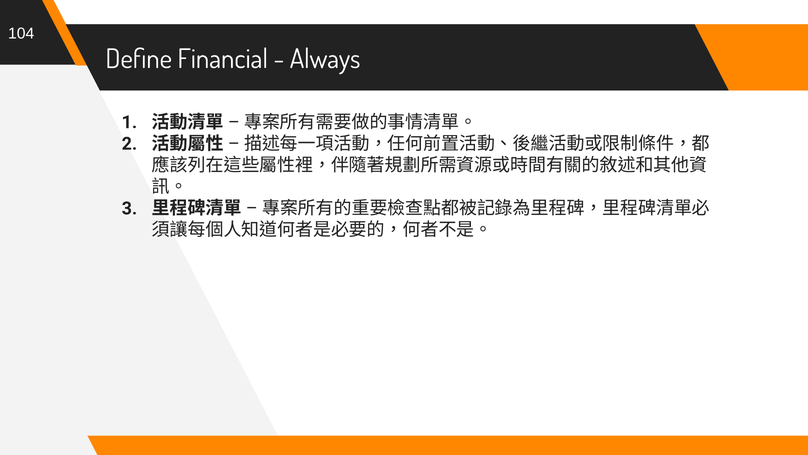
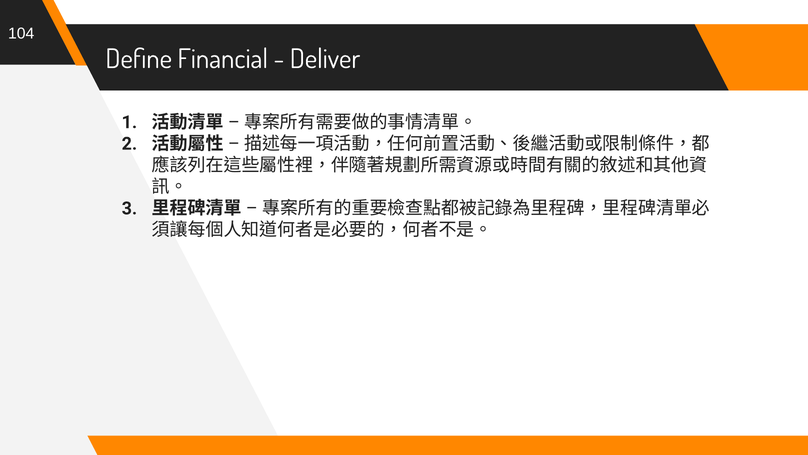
Always: Always -> Deliver
